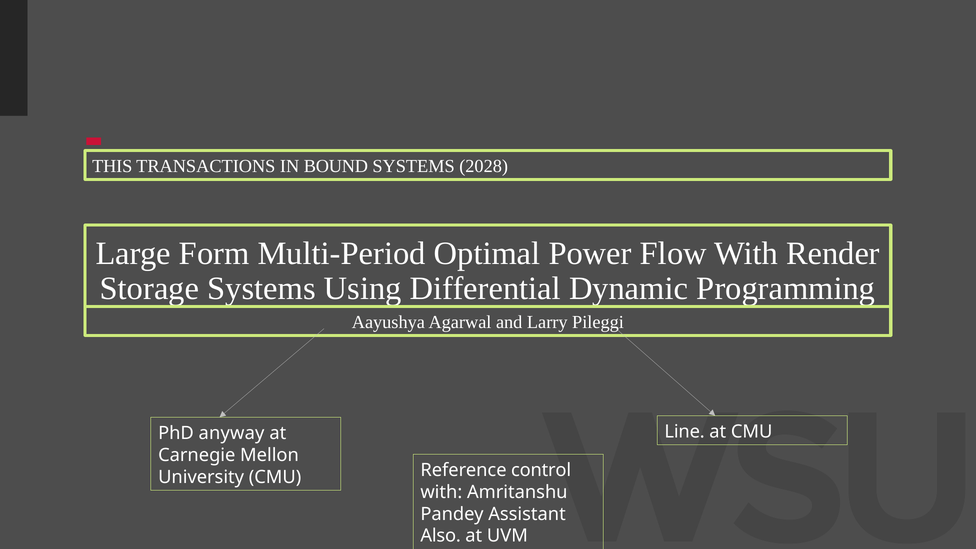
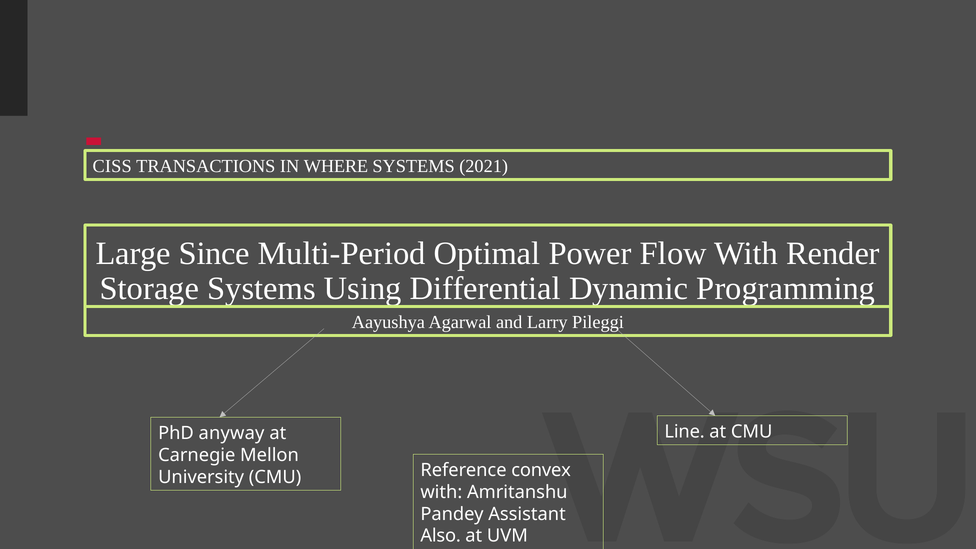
THIS: THIS -> CISS
BOUND: BOUND -> WHERE
2028: 2028 -> 2021
Form: Form -> Since
control: control -> convex
